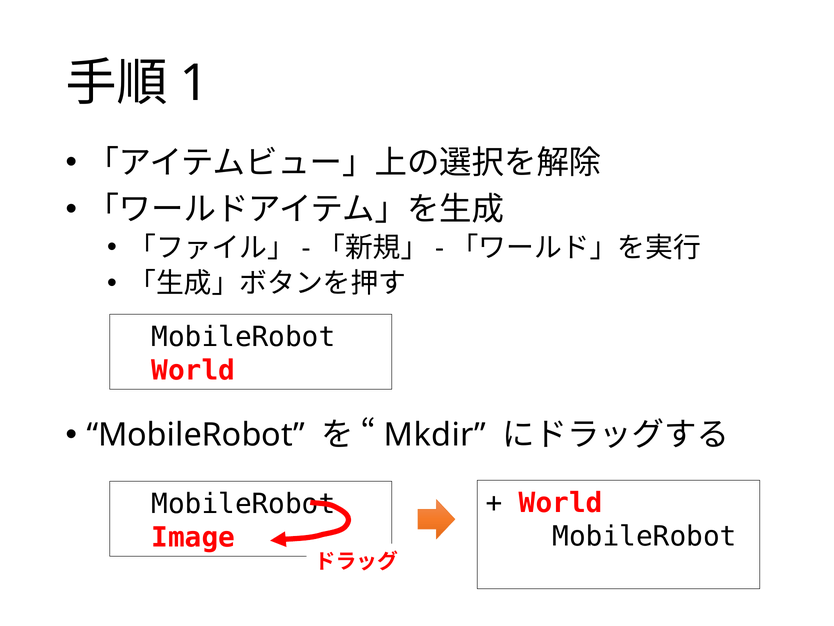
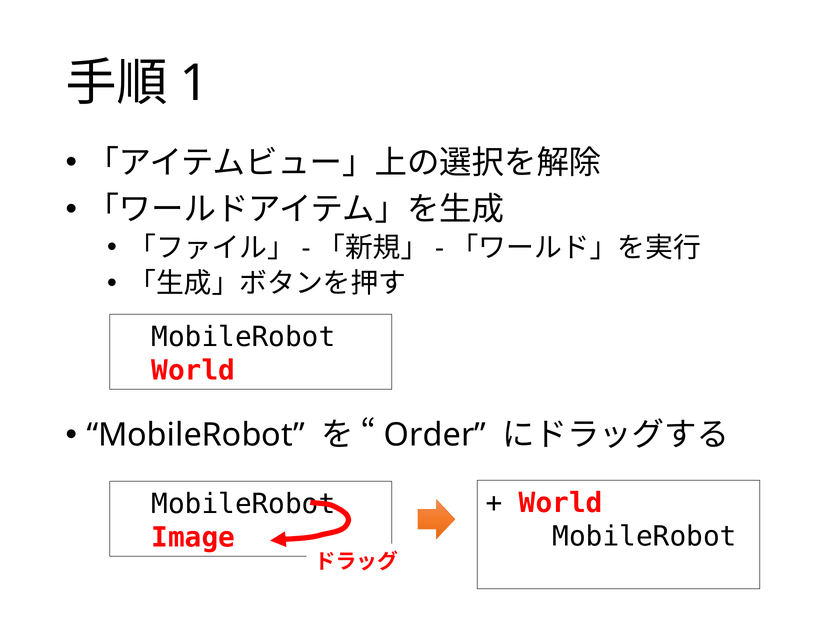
Mkdir: Mkdir -> Order
